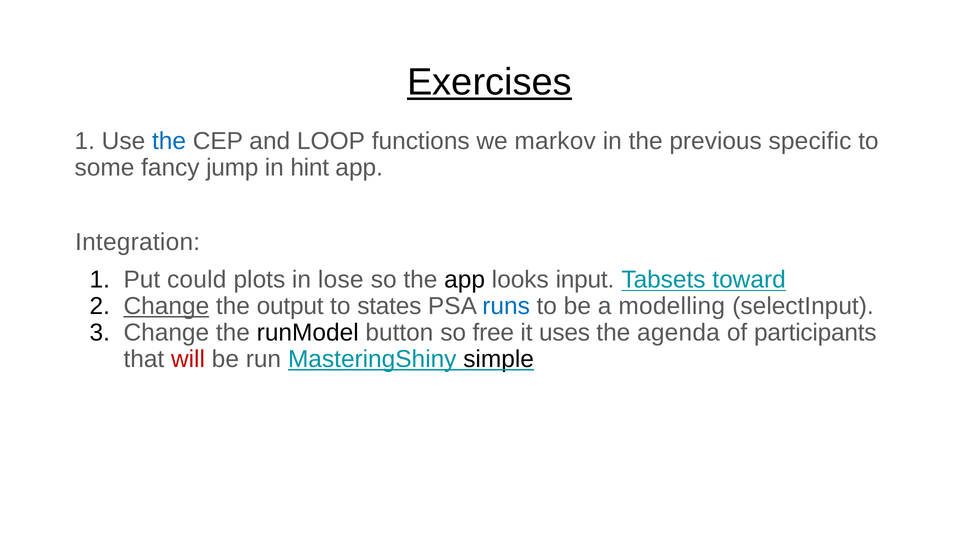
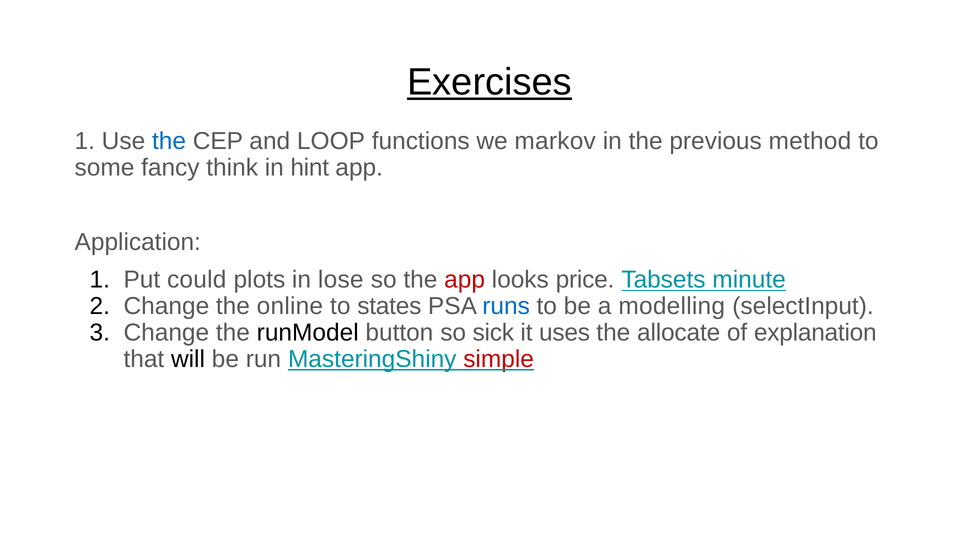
specific: specific -> method
jump: jump -> think
Integration: Integration -> Application
app at (465, 279) colour: black -> red
input: input -> price
toward: toward -> minute
Change at (166, 306) underline: present -> none
output: output -> online
free: free -> sick
agenda: agenda -> allocate
participants: participants -> explanation
will colour: red -> black
simple colour: black -> red
